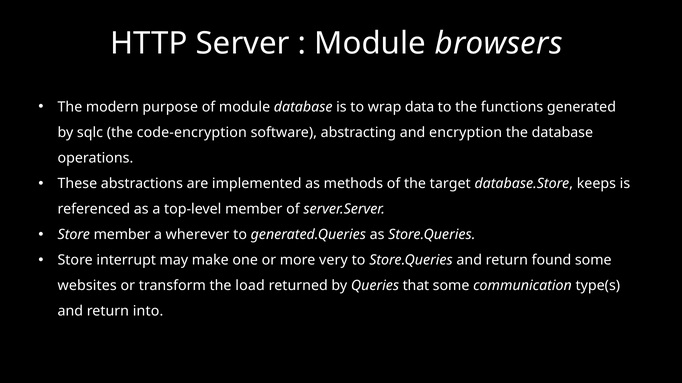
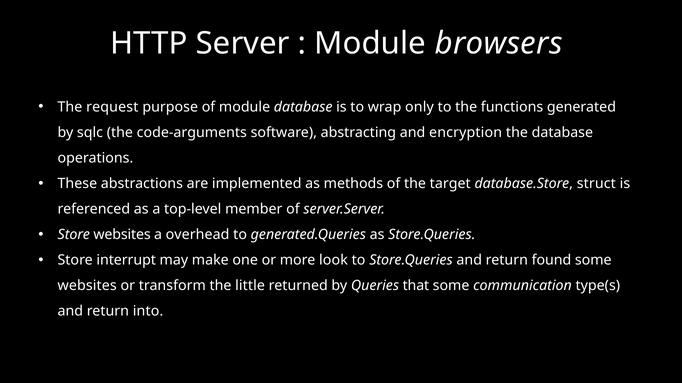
modern: modern -> request
data: data -> only
code-encryption: code-encryption -> code-arguments
keeps: keeps -> struct
Store member: member -> websites
wherever: wherever -> overhead
very: very -> look
load: load -> little
